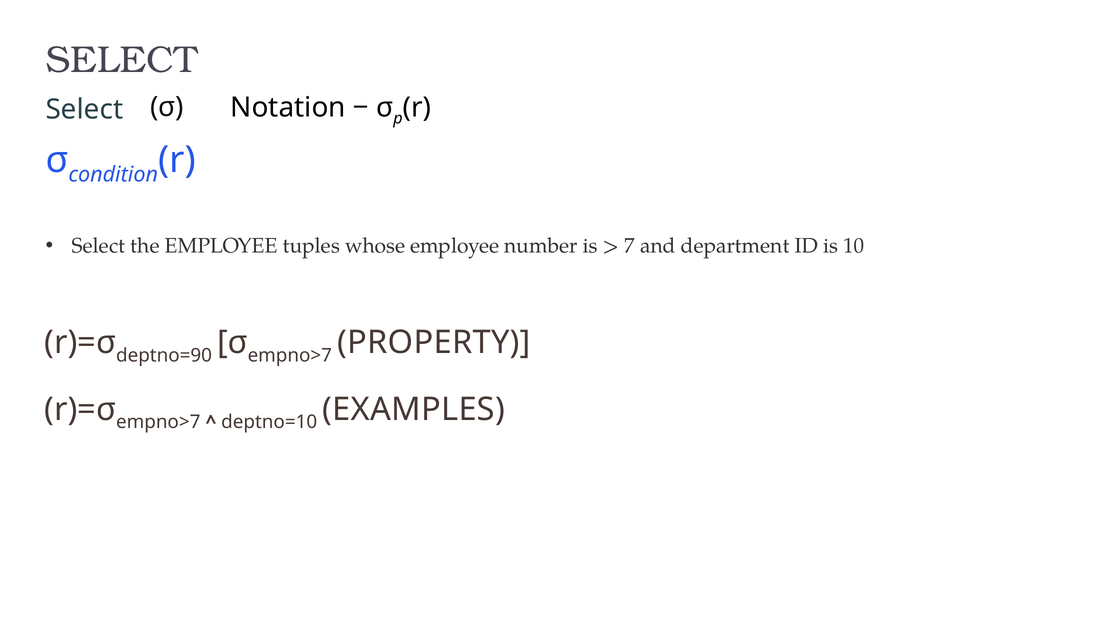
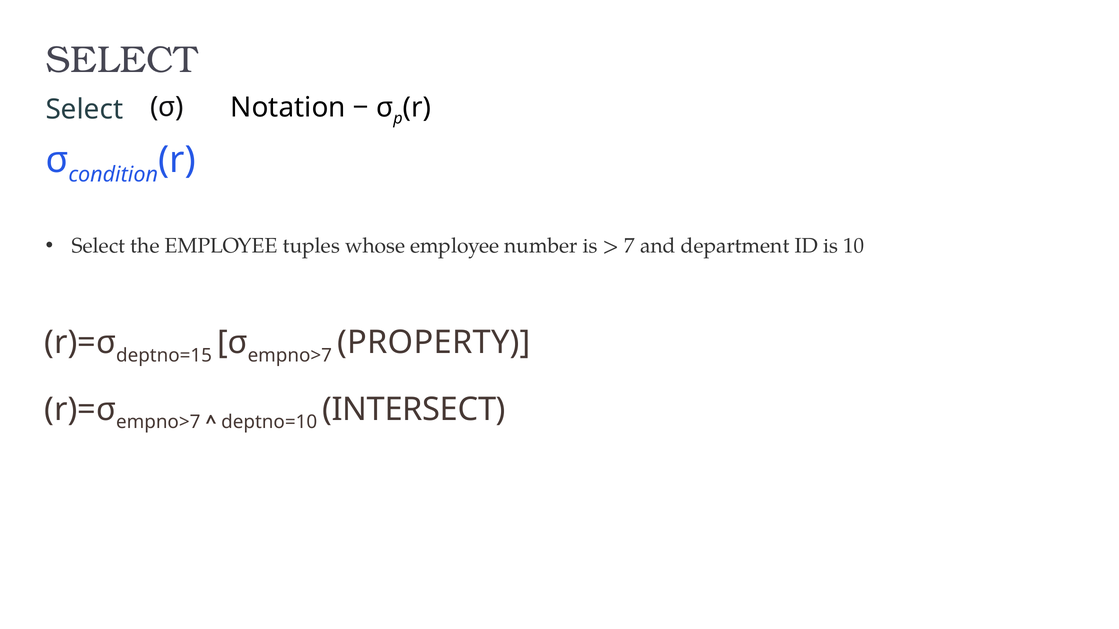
deptno=90: deptno=90 -> deptno=15
EXAMPLES: EXAMPLES -> INTERSECT
